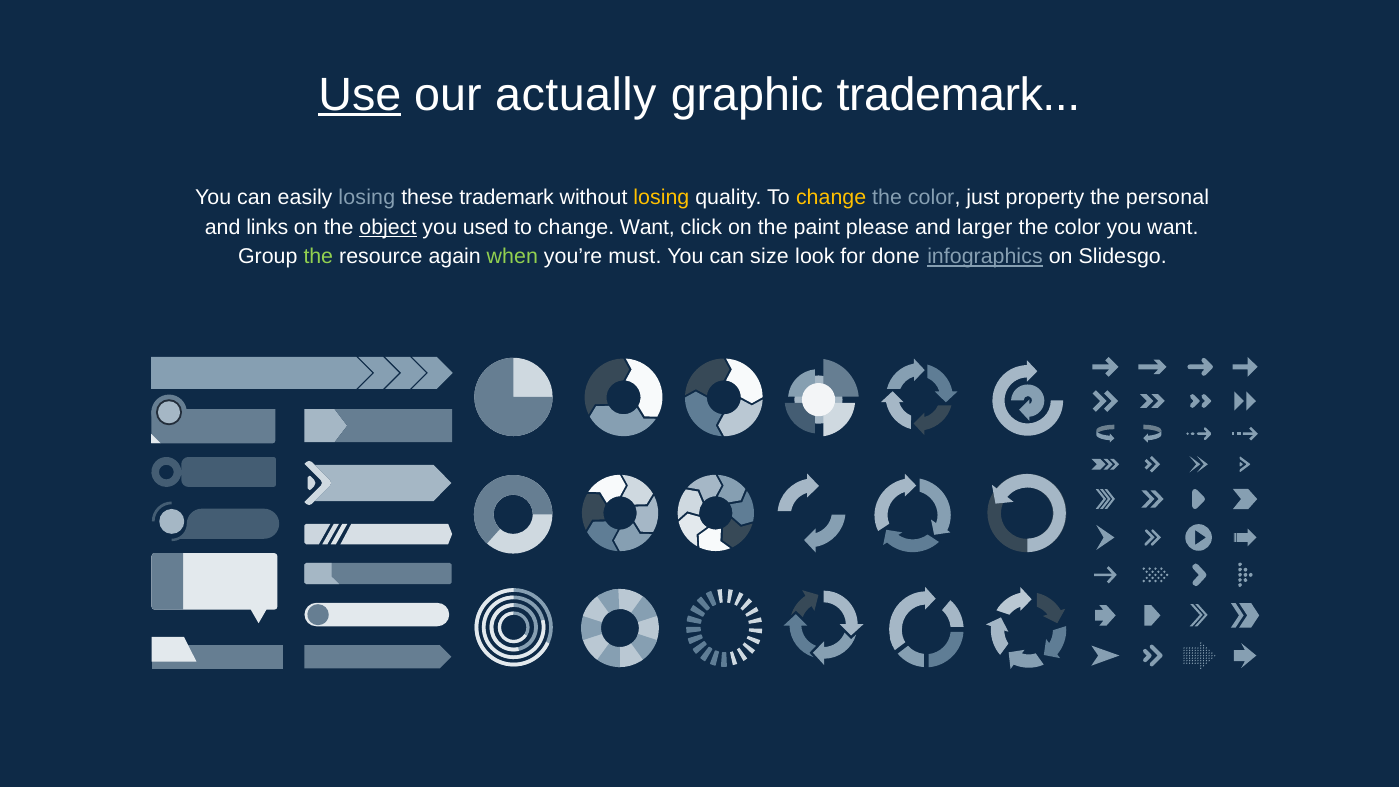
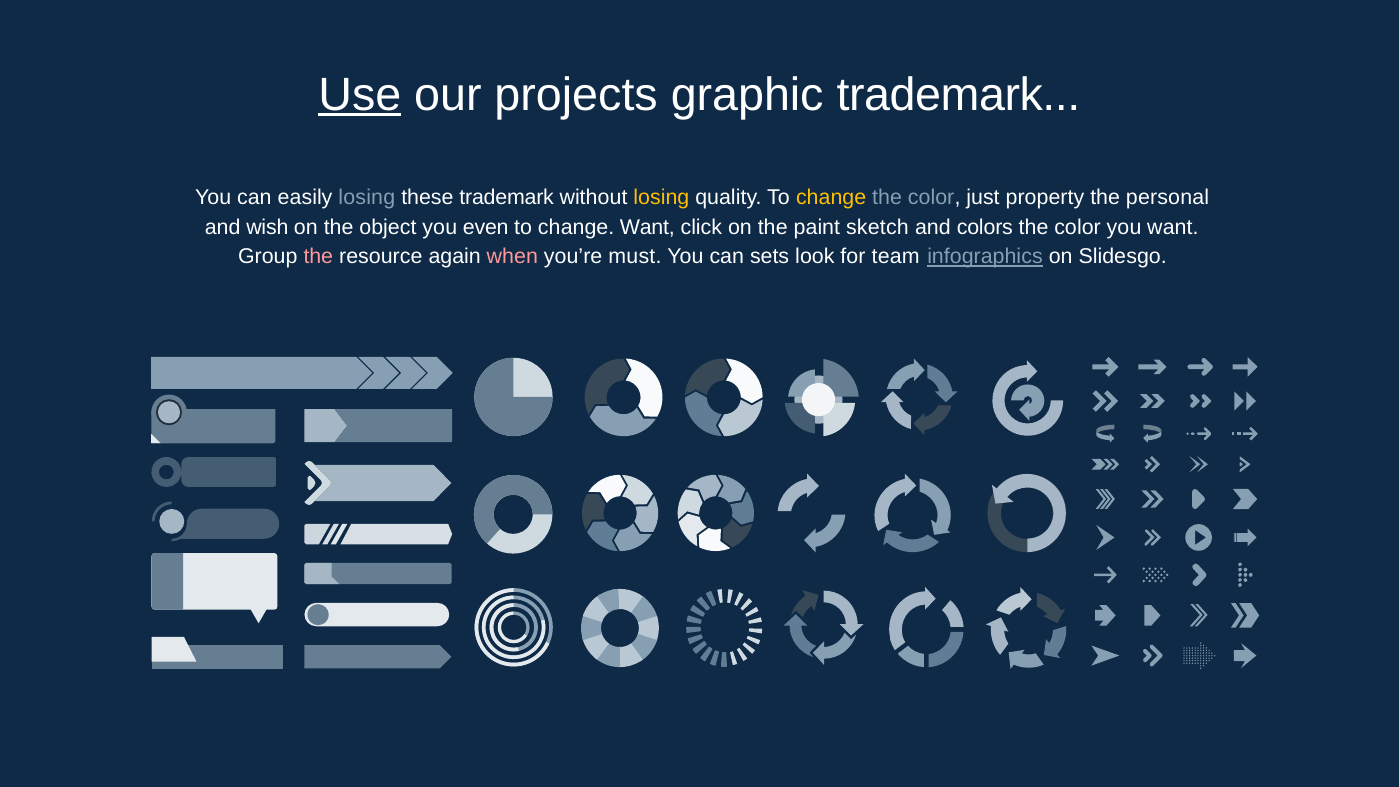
actually: actually -> projects
links: links -> wish
object underline: present -> none
used: used -> even
please: please -> sketch
larger: larger -> colors
the at (318, 257) colour: light green -> pink
when colour: light green -> pink
size: size -> sets
done: done -> team
